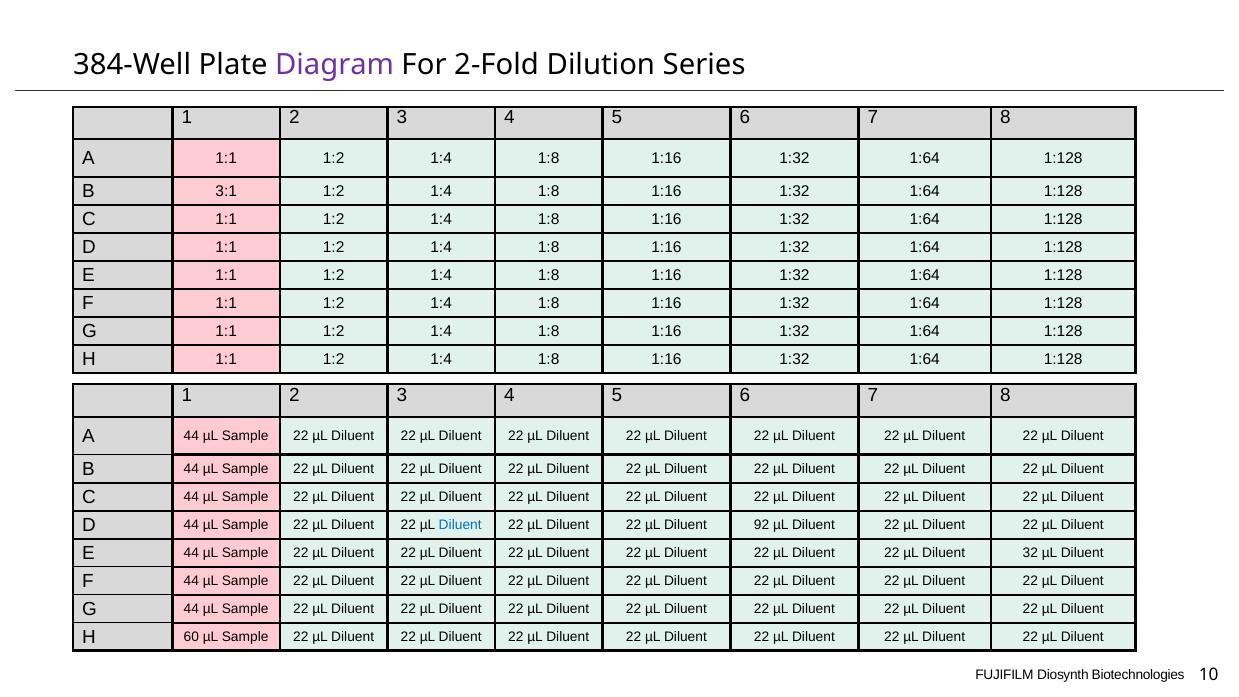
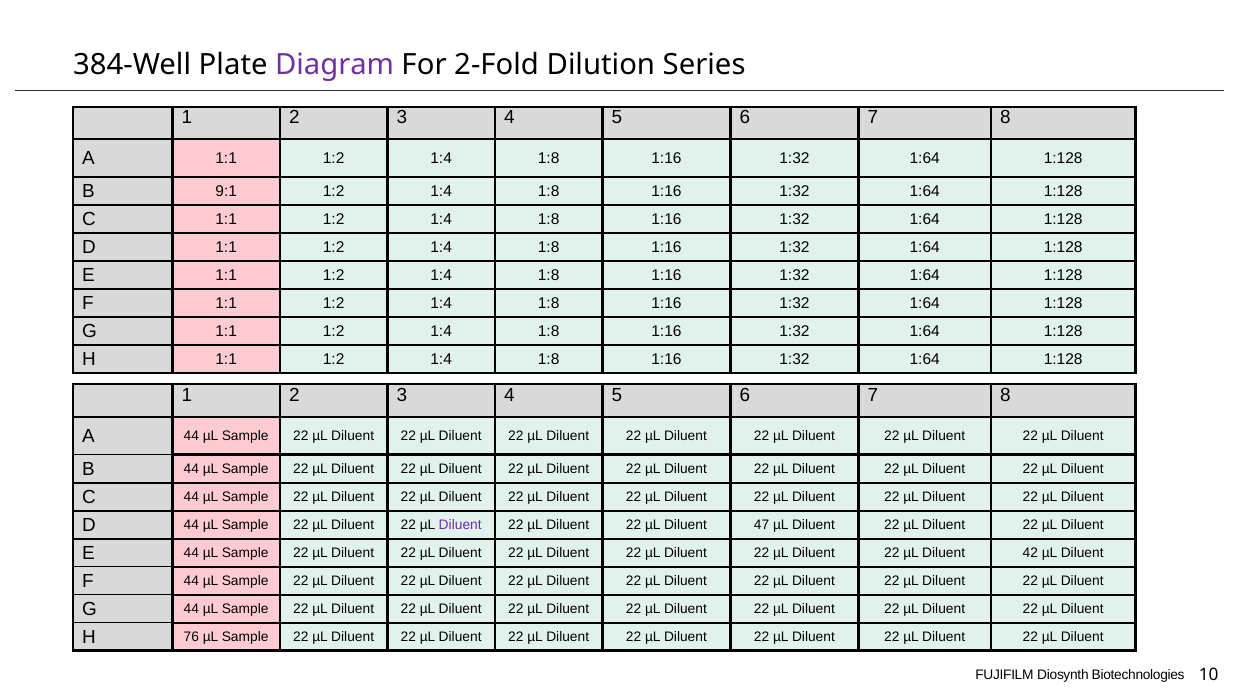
3:1: 3:1 -> 9:1
Diluent at (460, 525) colour: blue -> purple
92: 92 -> 47
32: 32 -> 42
60: 60 -> 76
